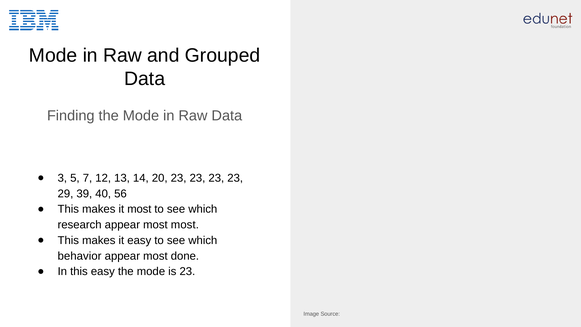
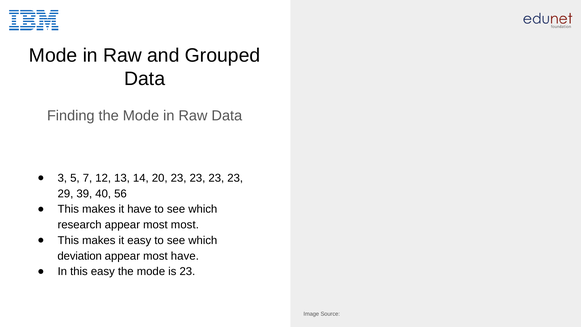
it most: most -> have
behavior: behavior -> deviation
most done: done -> have
